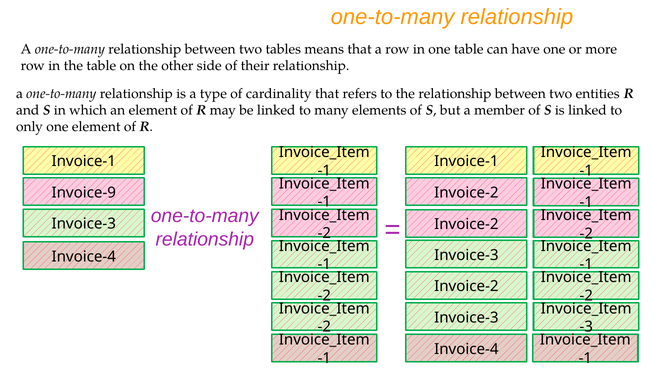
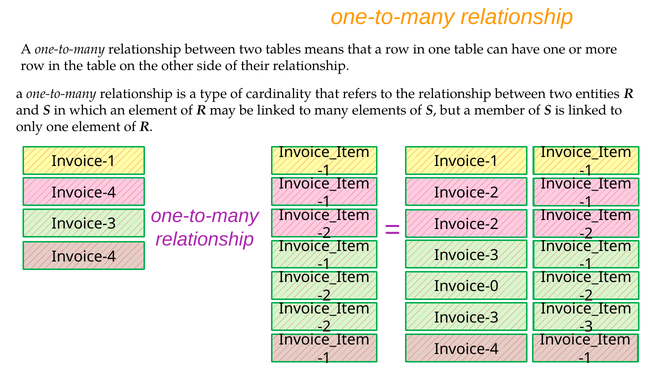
Invoice-9 at (84, 193): Invoice-9 -> Invoice-4
Invoice-2 at (466, 286): Invoice-2 -> Invoice-0
